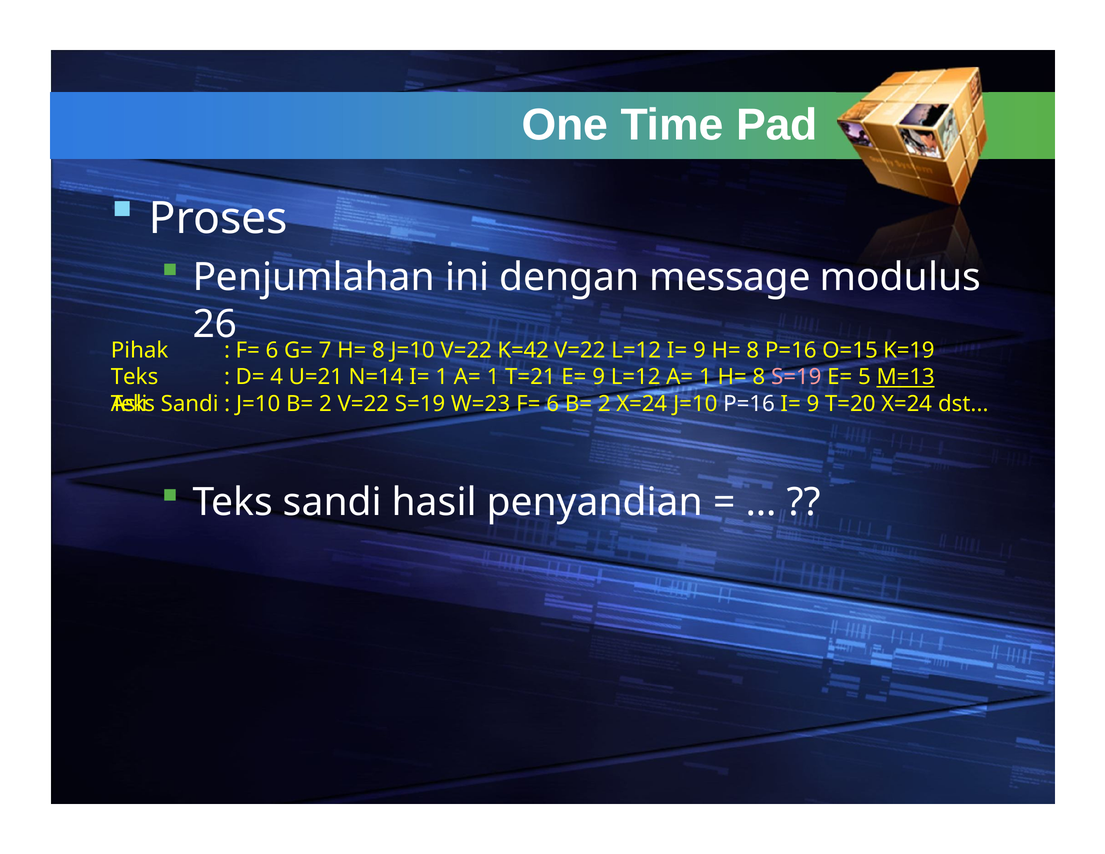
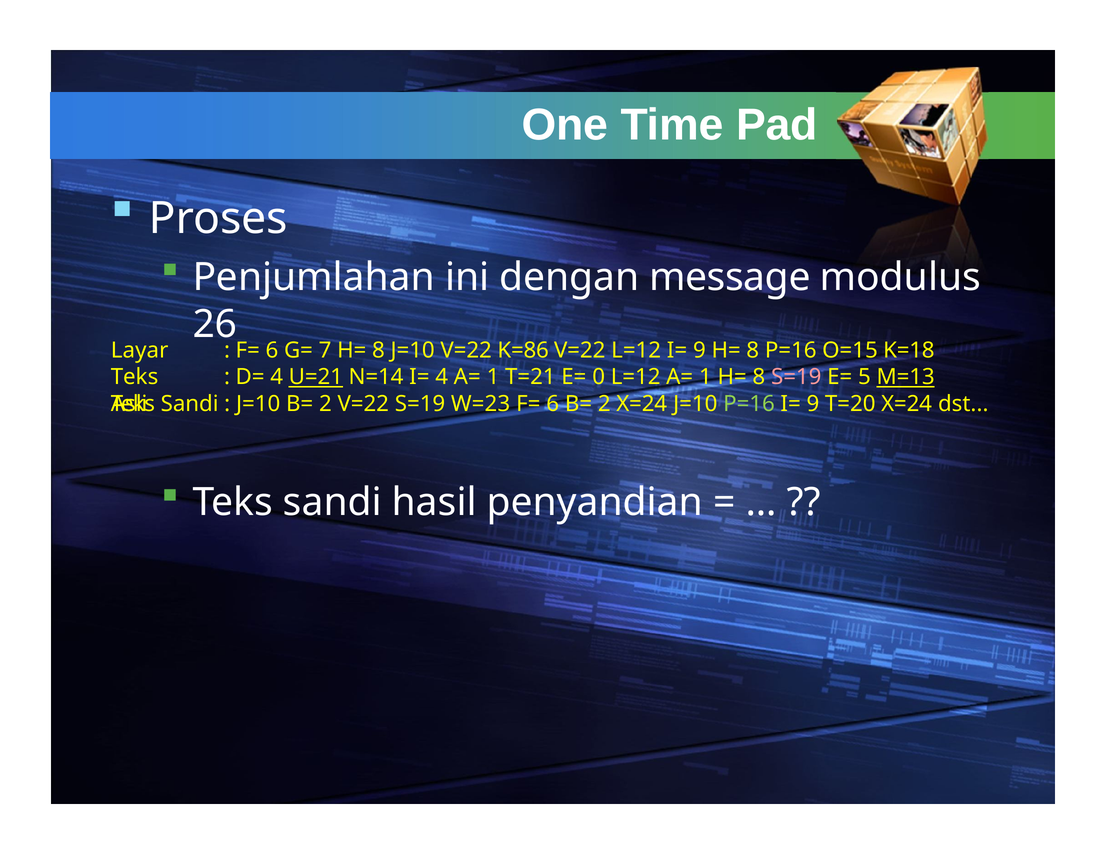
Pihak: Pihak -> Layar
K=42: K=42 -> K=86
K=19: K=19 -> K=18
U=21 underline: none -> present
I= 1: 1 -> 4
E= 9: 9 -> 0
P=16 at (749, 404) colour: white -> light green
